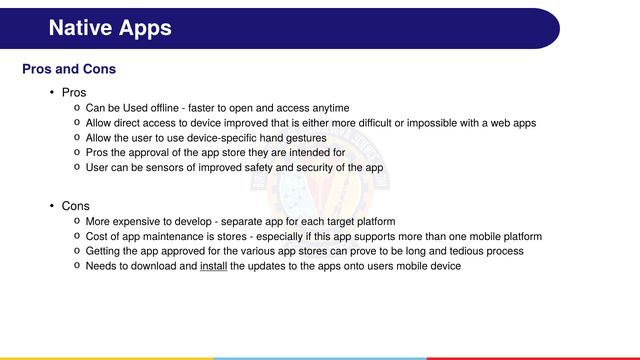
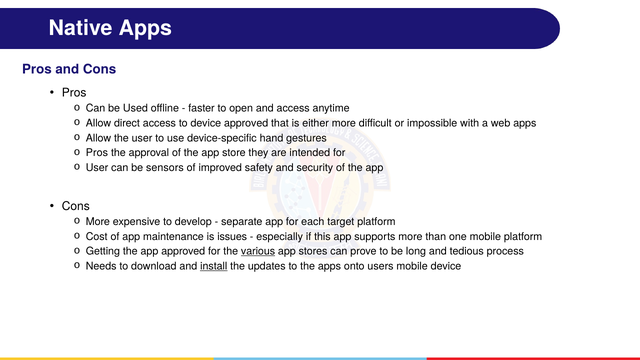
device improved: improved -> approved
is stores: stores -> issues
various underline: none -> present
